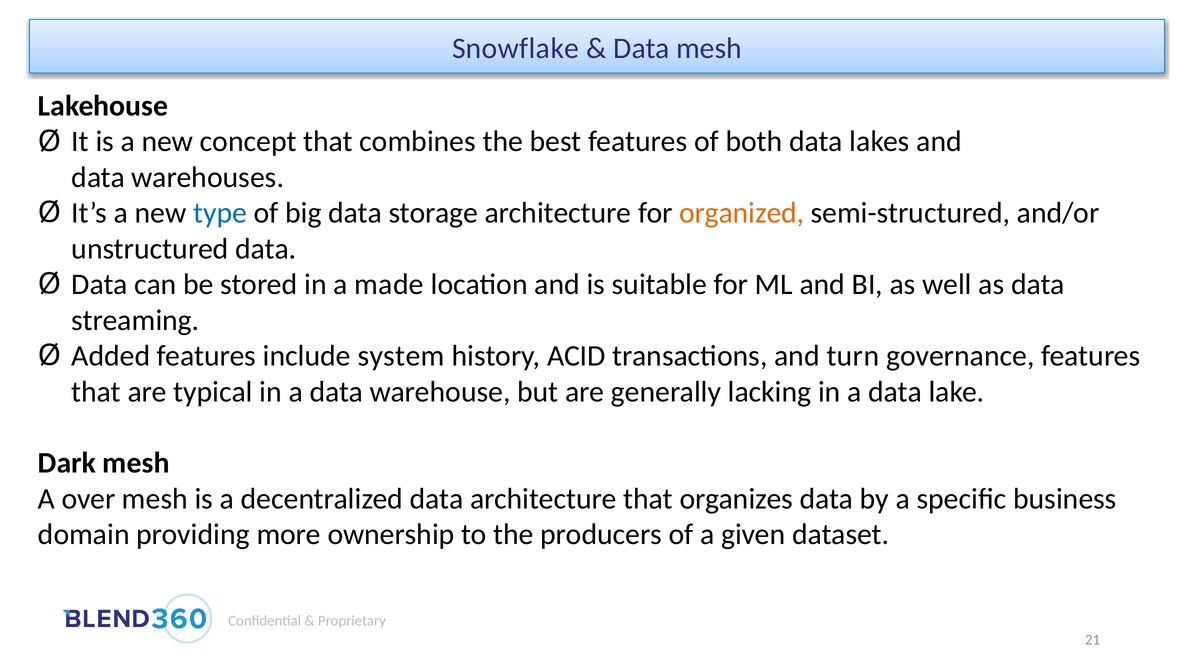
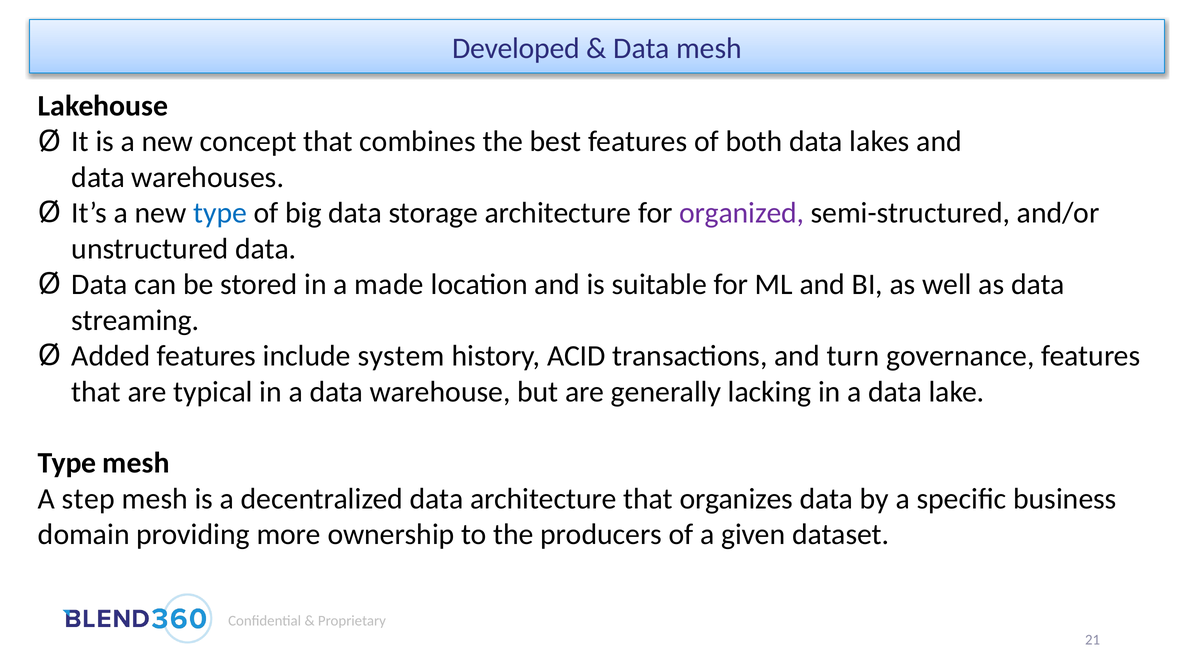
Snowflake: Snowflake -> Developed
organized colour: orange -> purple
Dark at (67, 463): Dark -> Type
over: over -> step
